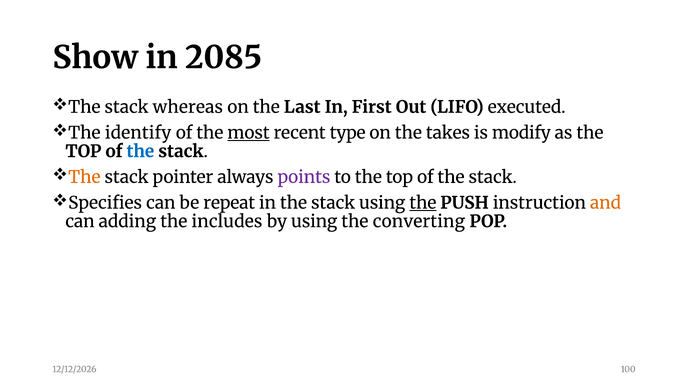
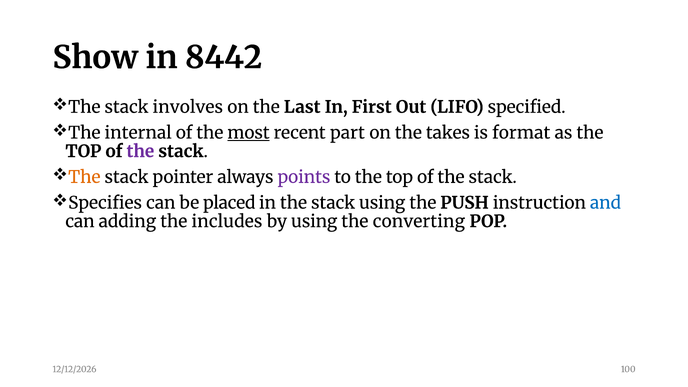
2085: 2085 -> 8442
whereas: whereas -> involves
executed: executed -> specified
identify: identify -> internal
type: type -> part
modify: modify -> format
the at (140, 151) colour: blue -> purple
repeat: repeat -> placed
the at (423, 203) underline: present -> none
and colour: orange -> blue
